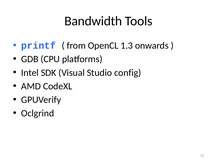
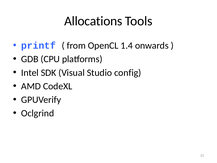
Bandwidth: Bandwidth -> Allocations
1.3: 1.3 -> 1.4
